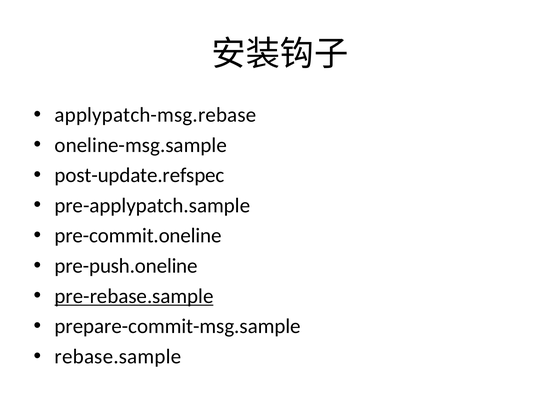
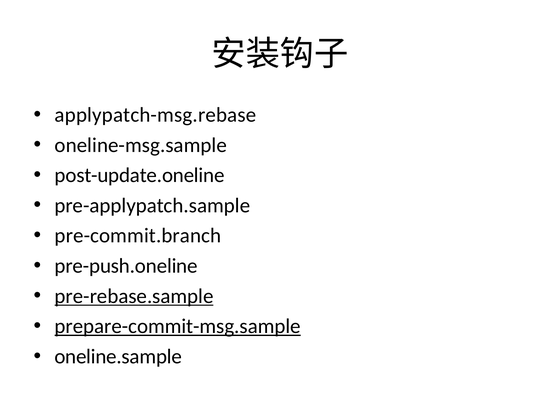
post-update.refspec: post-update.refspec -> post-update.oneline
pre-commit.oneline: pre-commit.oneline -> pre-commit.branch
prepare-commit-msg.sample underline: none -> present
rebase.sample: rebase.sample -> oneline.sample
